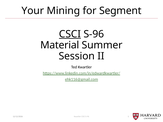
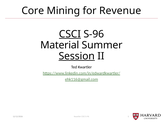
Your: Your -> Core
Segment: Segment -> Revenue
Session underline: none -> present
